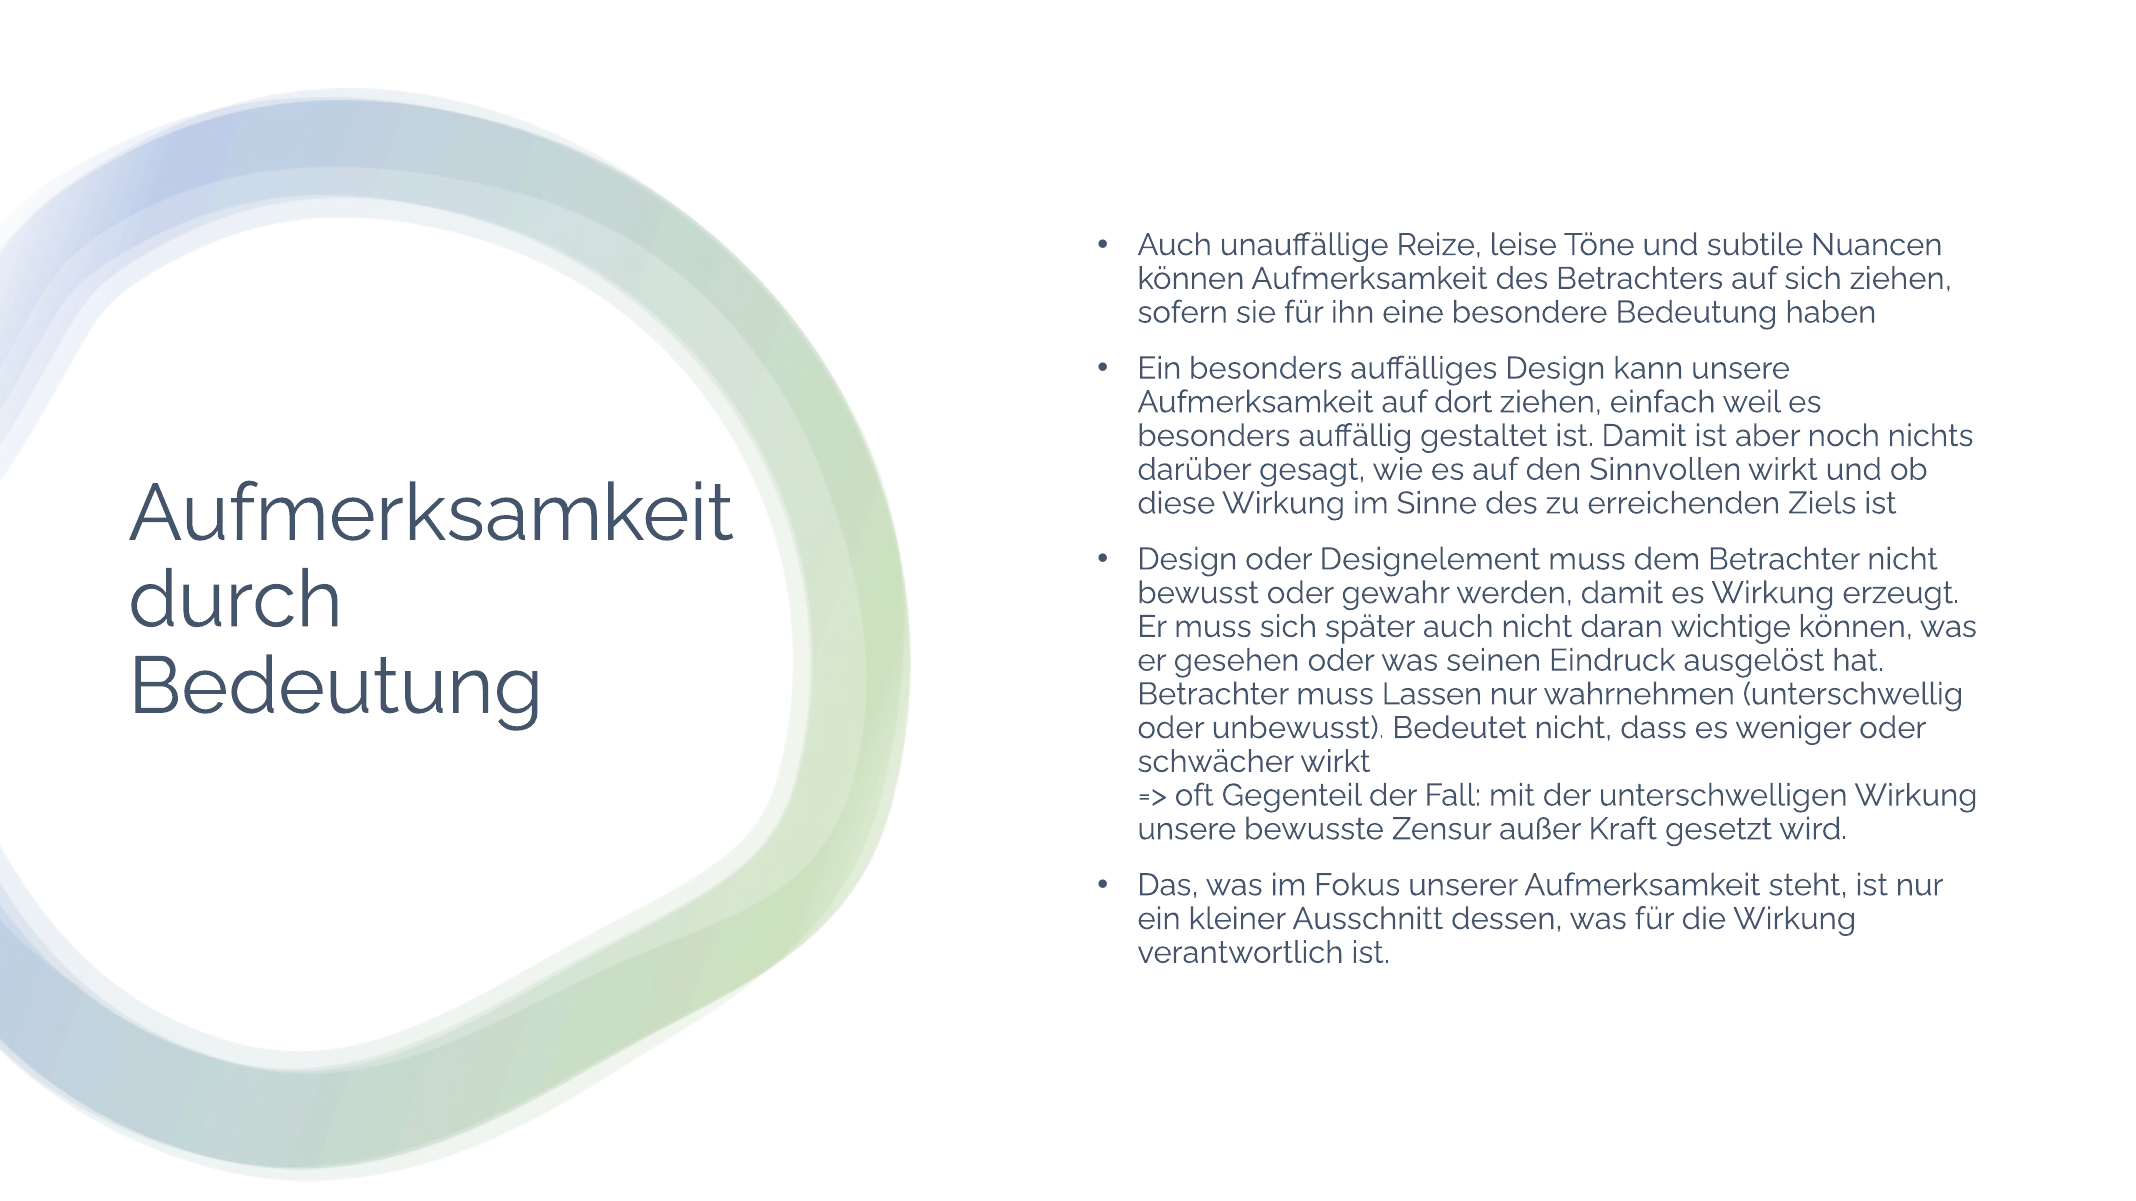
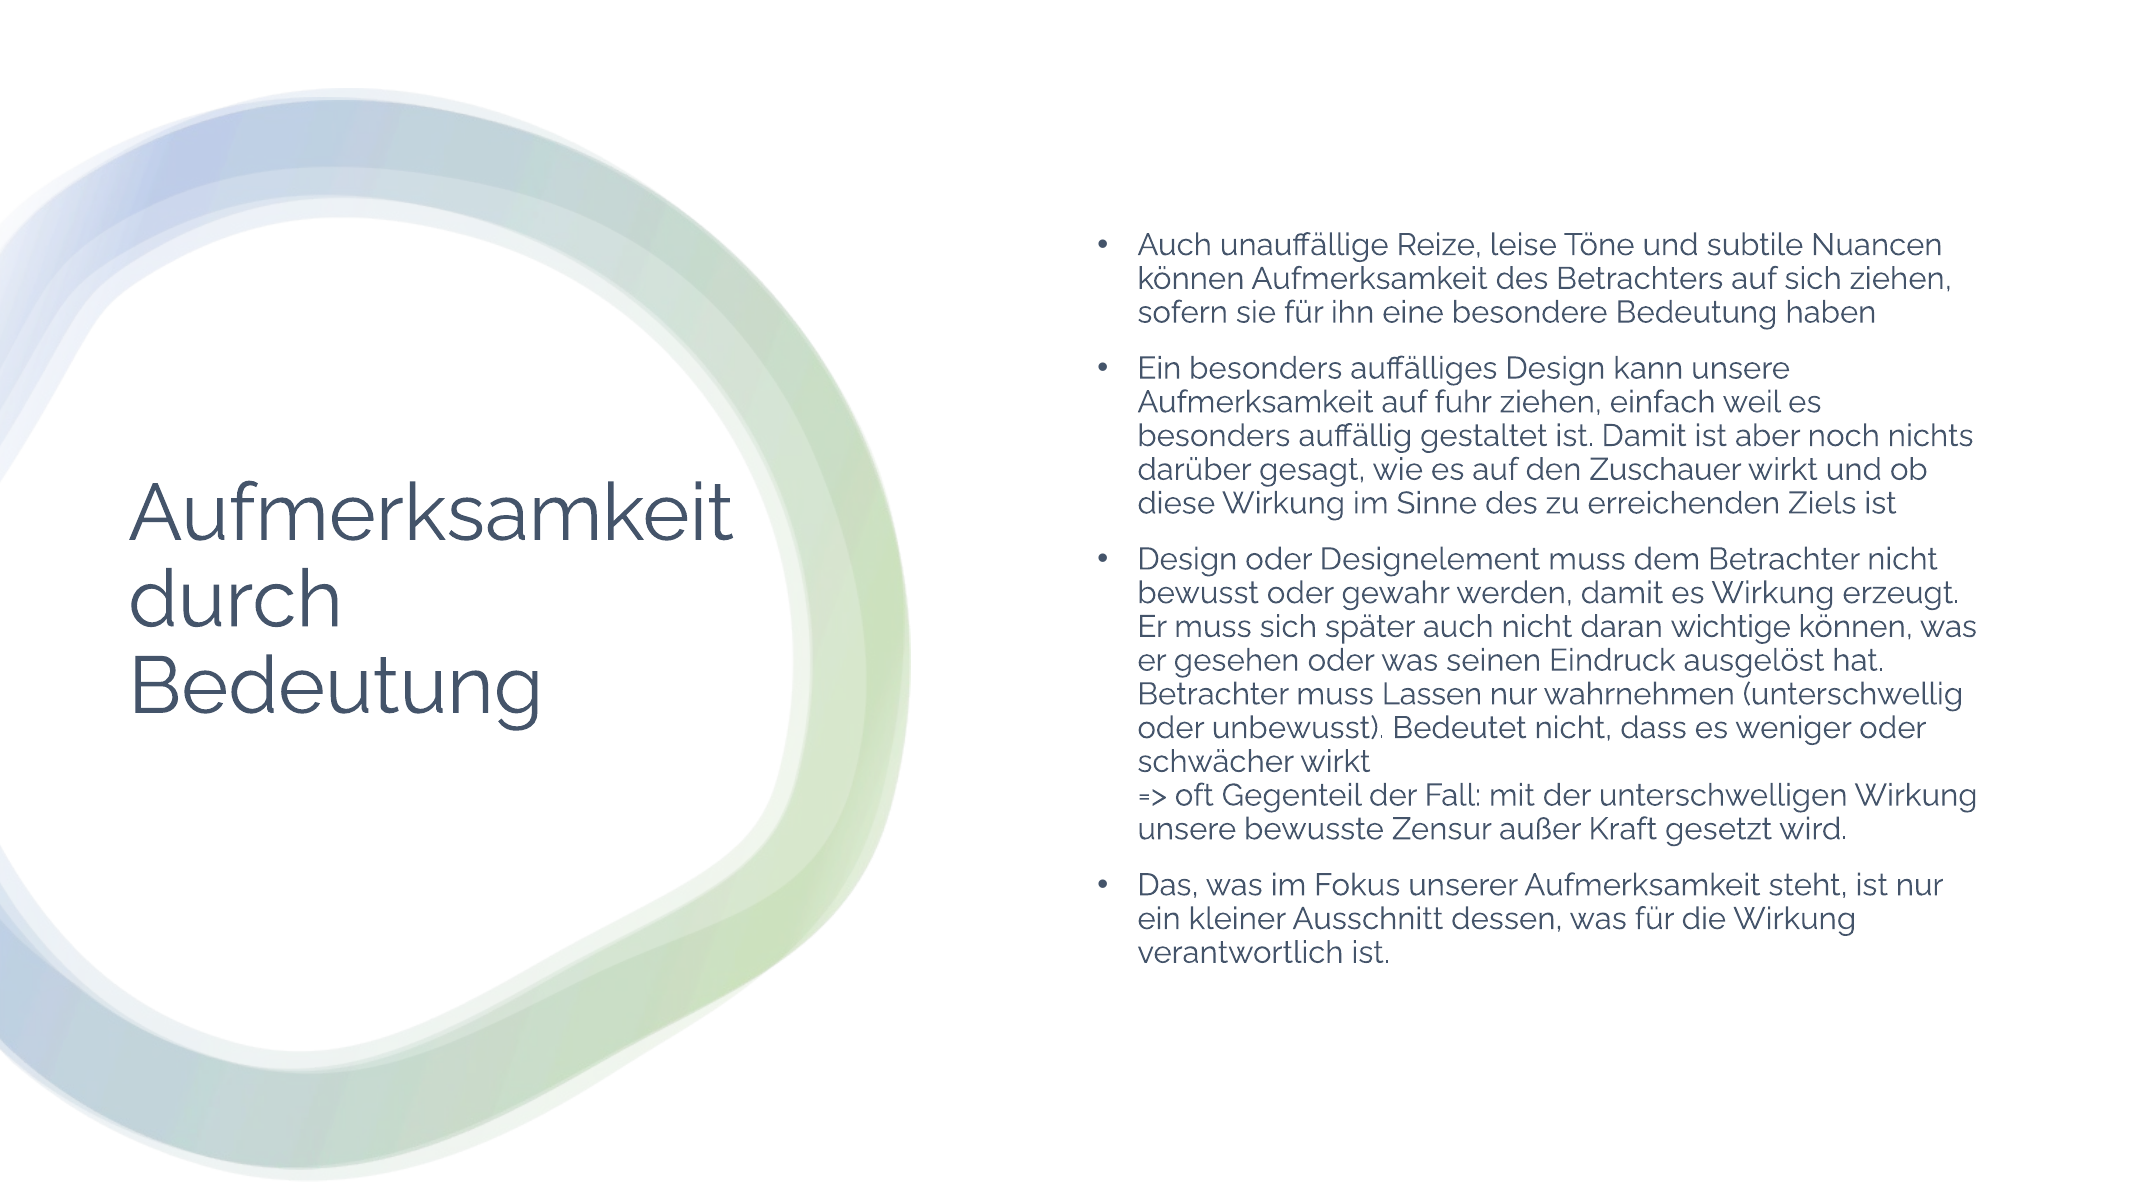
dort: dort -> fuhr
Sinnvollen: Sinnvollen -> Zuschauer
